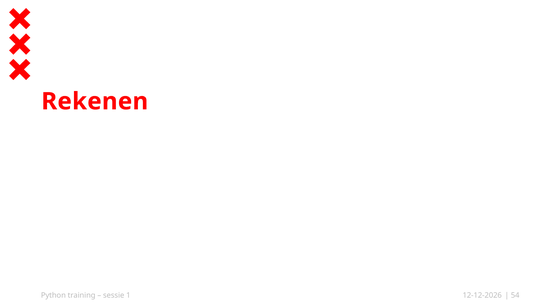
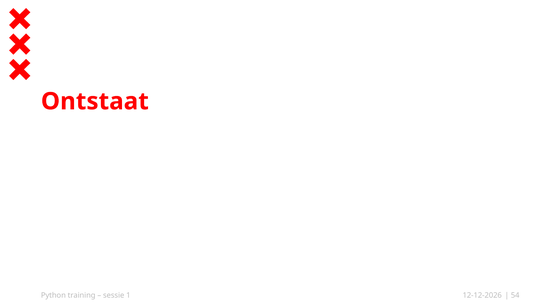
Rekenen: Rekenen -> Ontstaat
